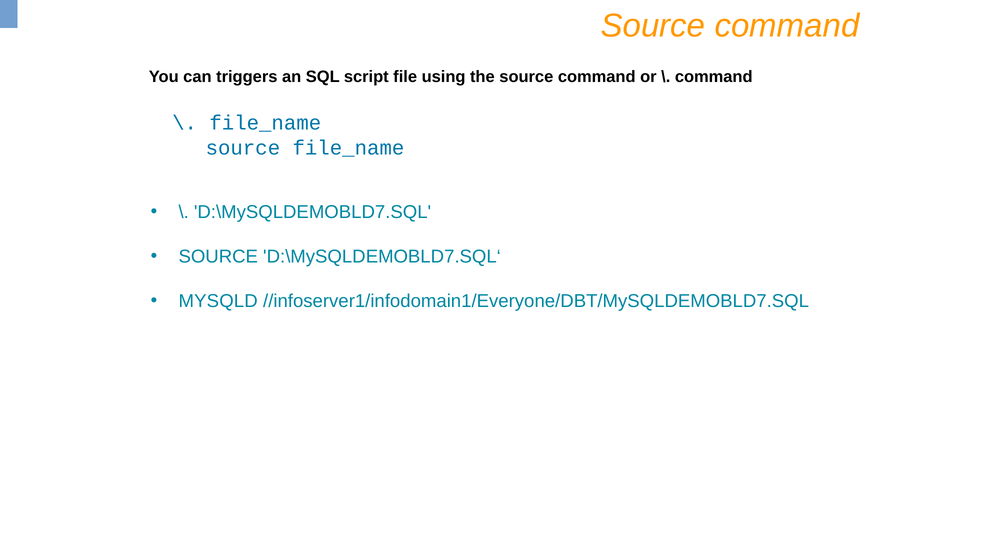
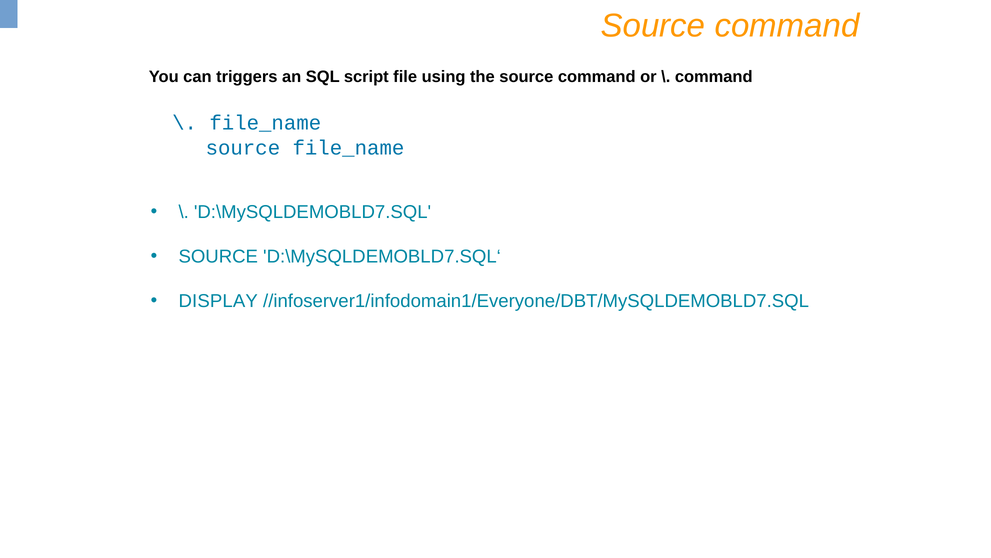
MYSQLD: MYSQLD -> DISPLAY
